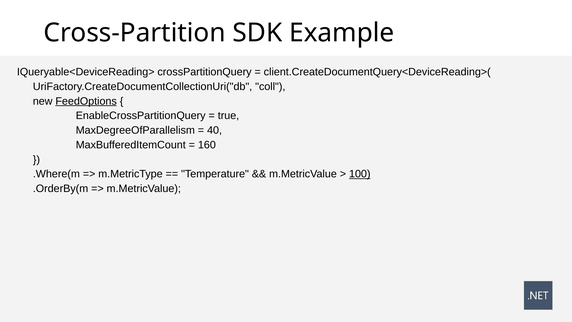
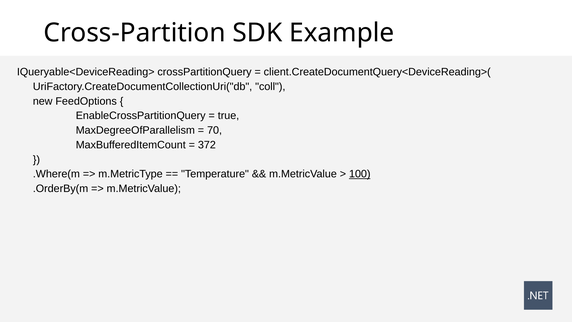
FeedOptions underline: present -> none
40: 40 -> 70
160: 160 -> 372
